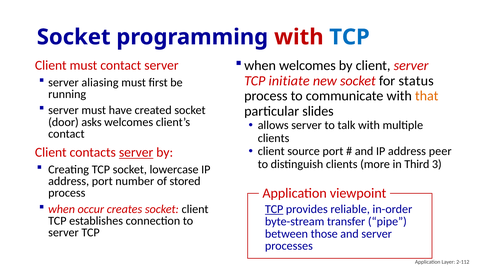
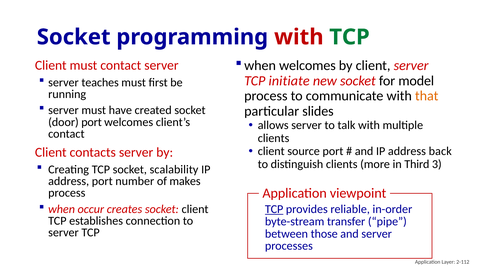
TCP at (350, 37) colour: blue -> green
status: status -> model
aliasing: aliasing -> teaches
door asks: asks -> port
peer: peer -> back
server at (136, 153) underline: present -> none
lowercase: lowercase -> scalability
stored: stored -> makes
